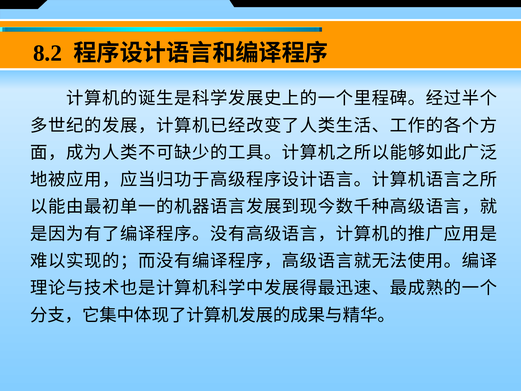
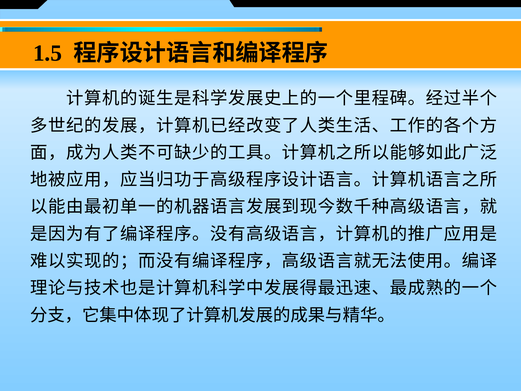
8.2: 8.2 -> 1.5
